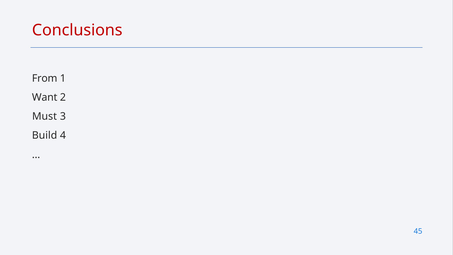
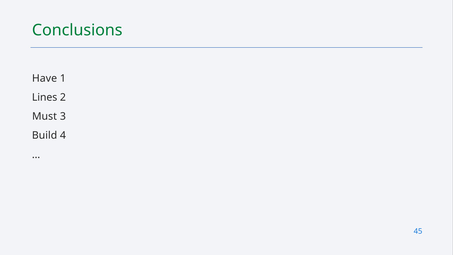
Conclusions colour: red -> green
From: From -> Have
Want: Want -> Lines
